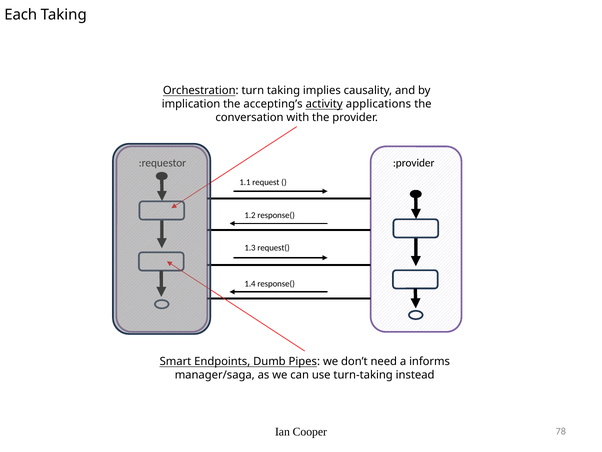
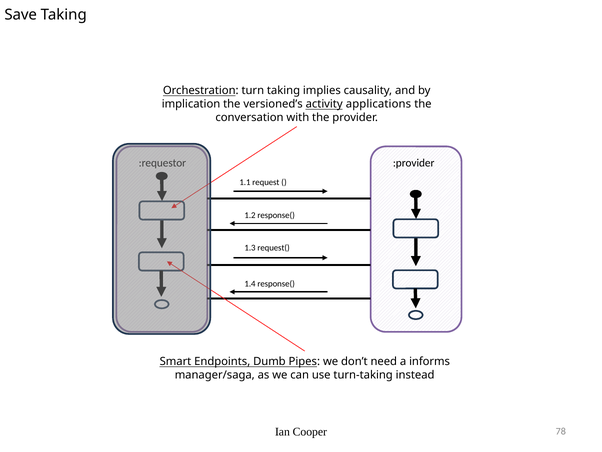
Each: Each -> Save
accepting’s: accepting’s -> versioned’s
